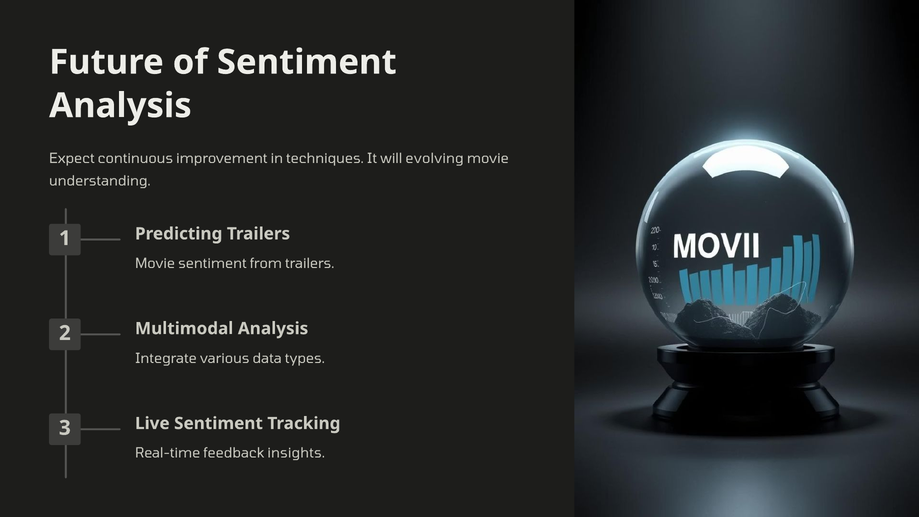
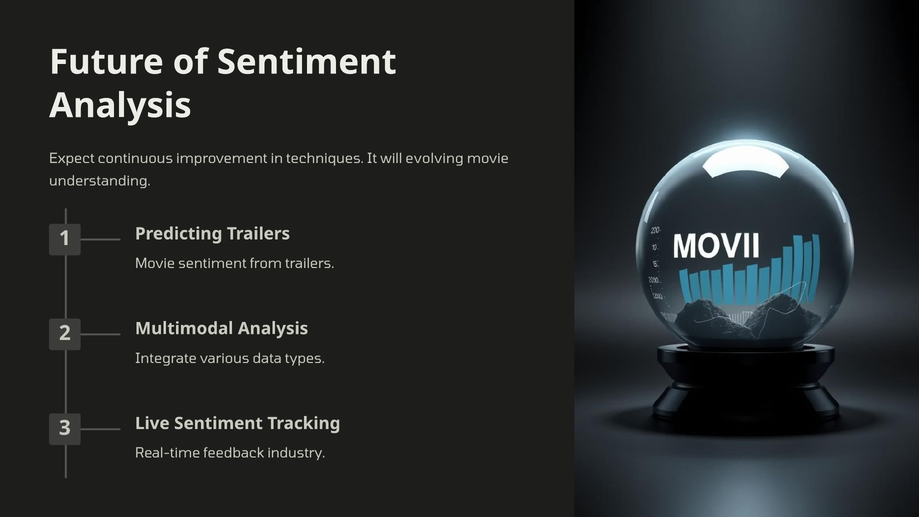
insights: insights -> industry
